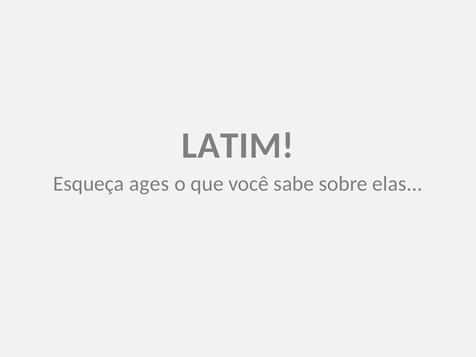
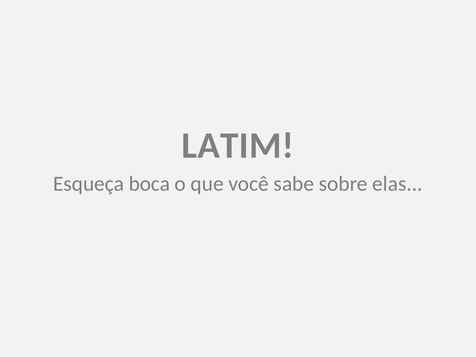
ages: ages -> boca
